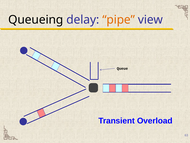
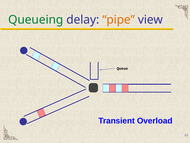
Queueing colour: black -> green
